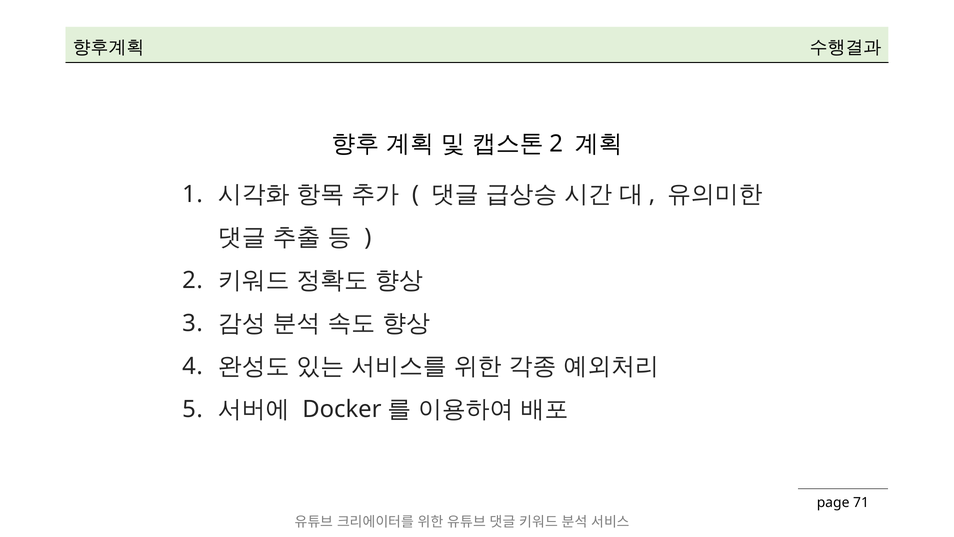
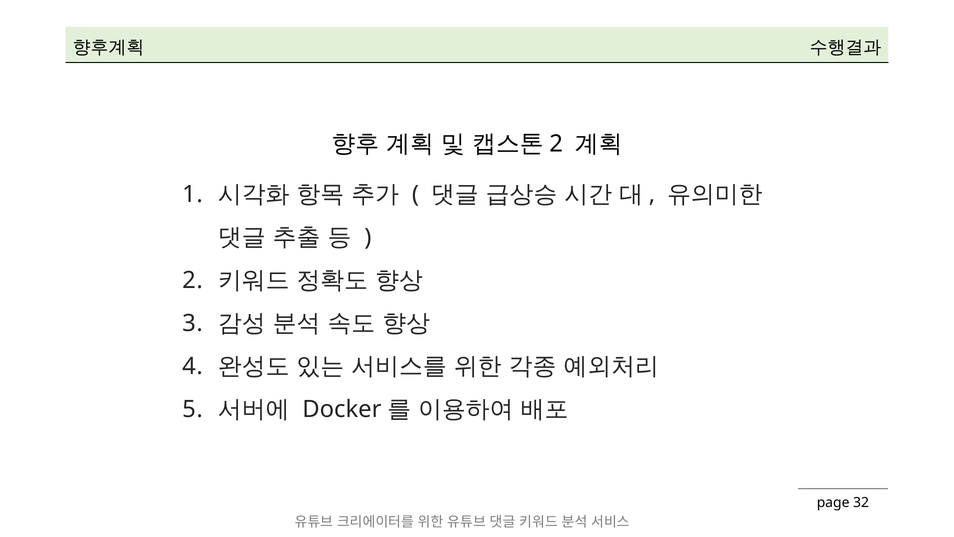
71: 71 -> 32
